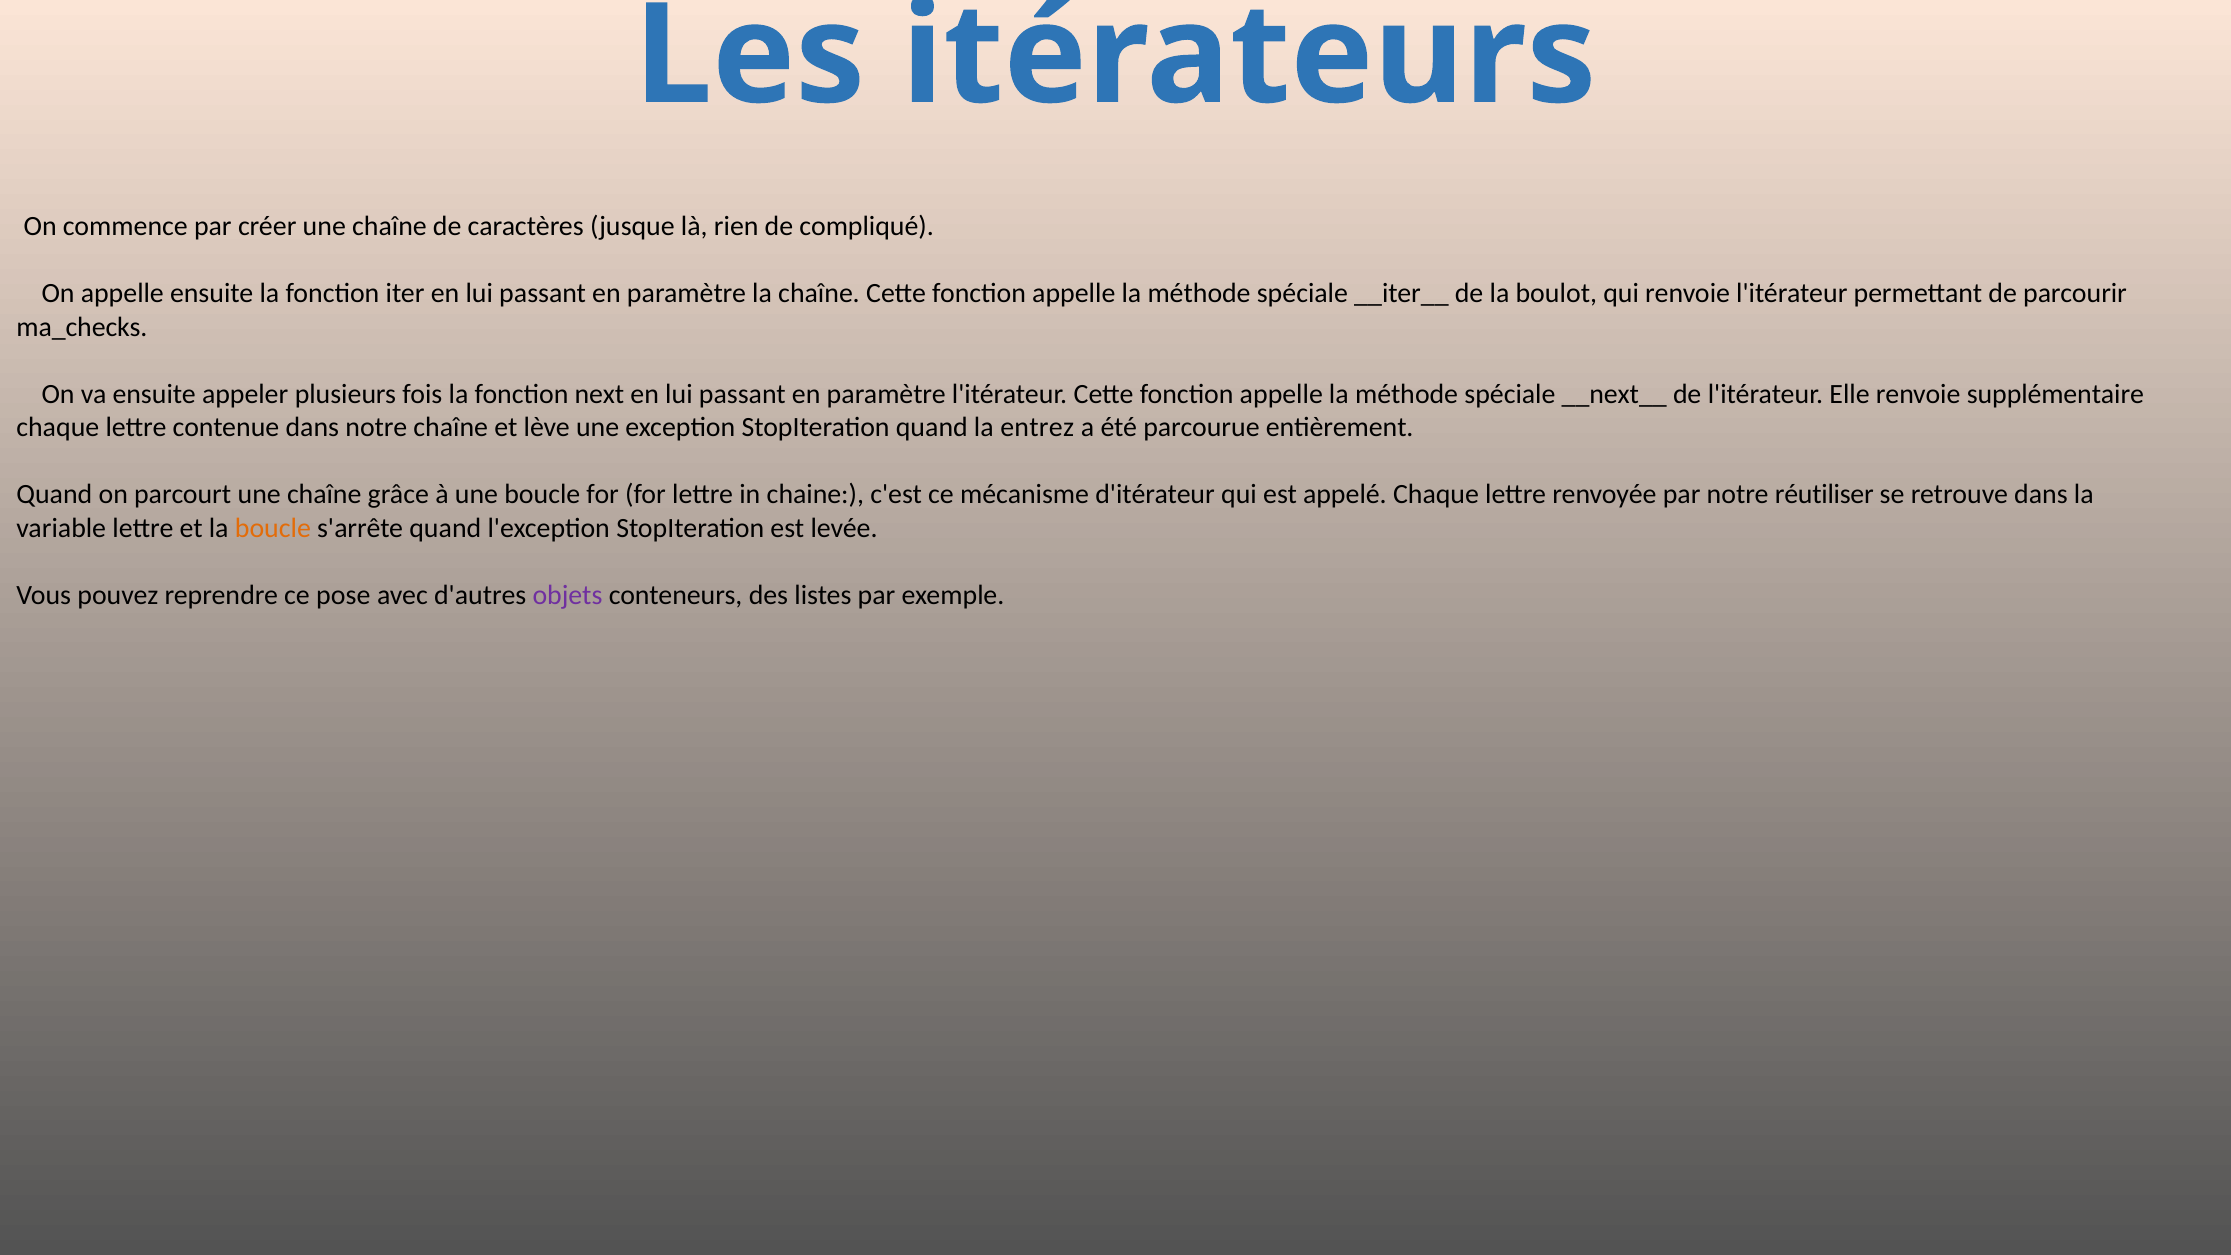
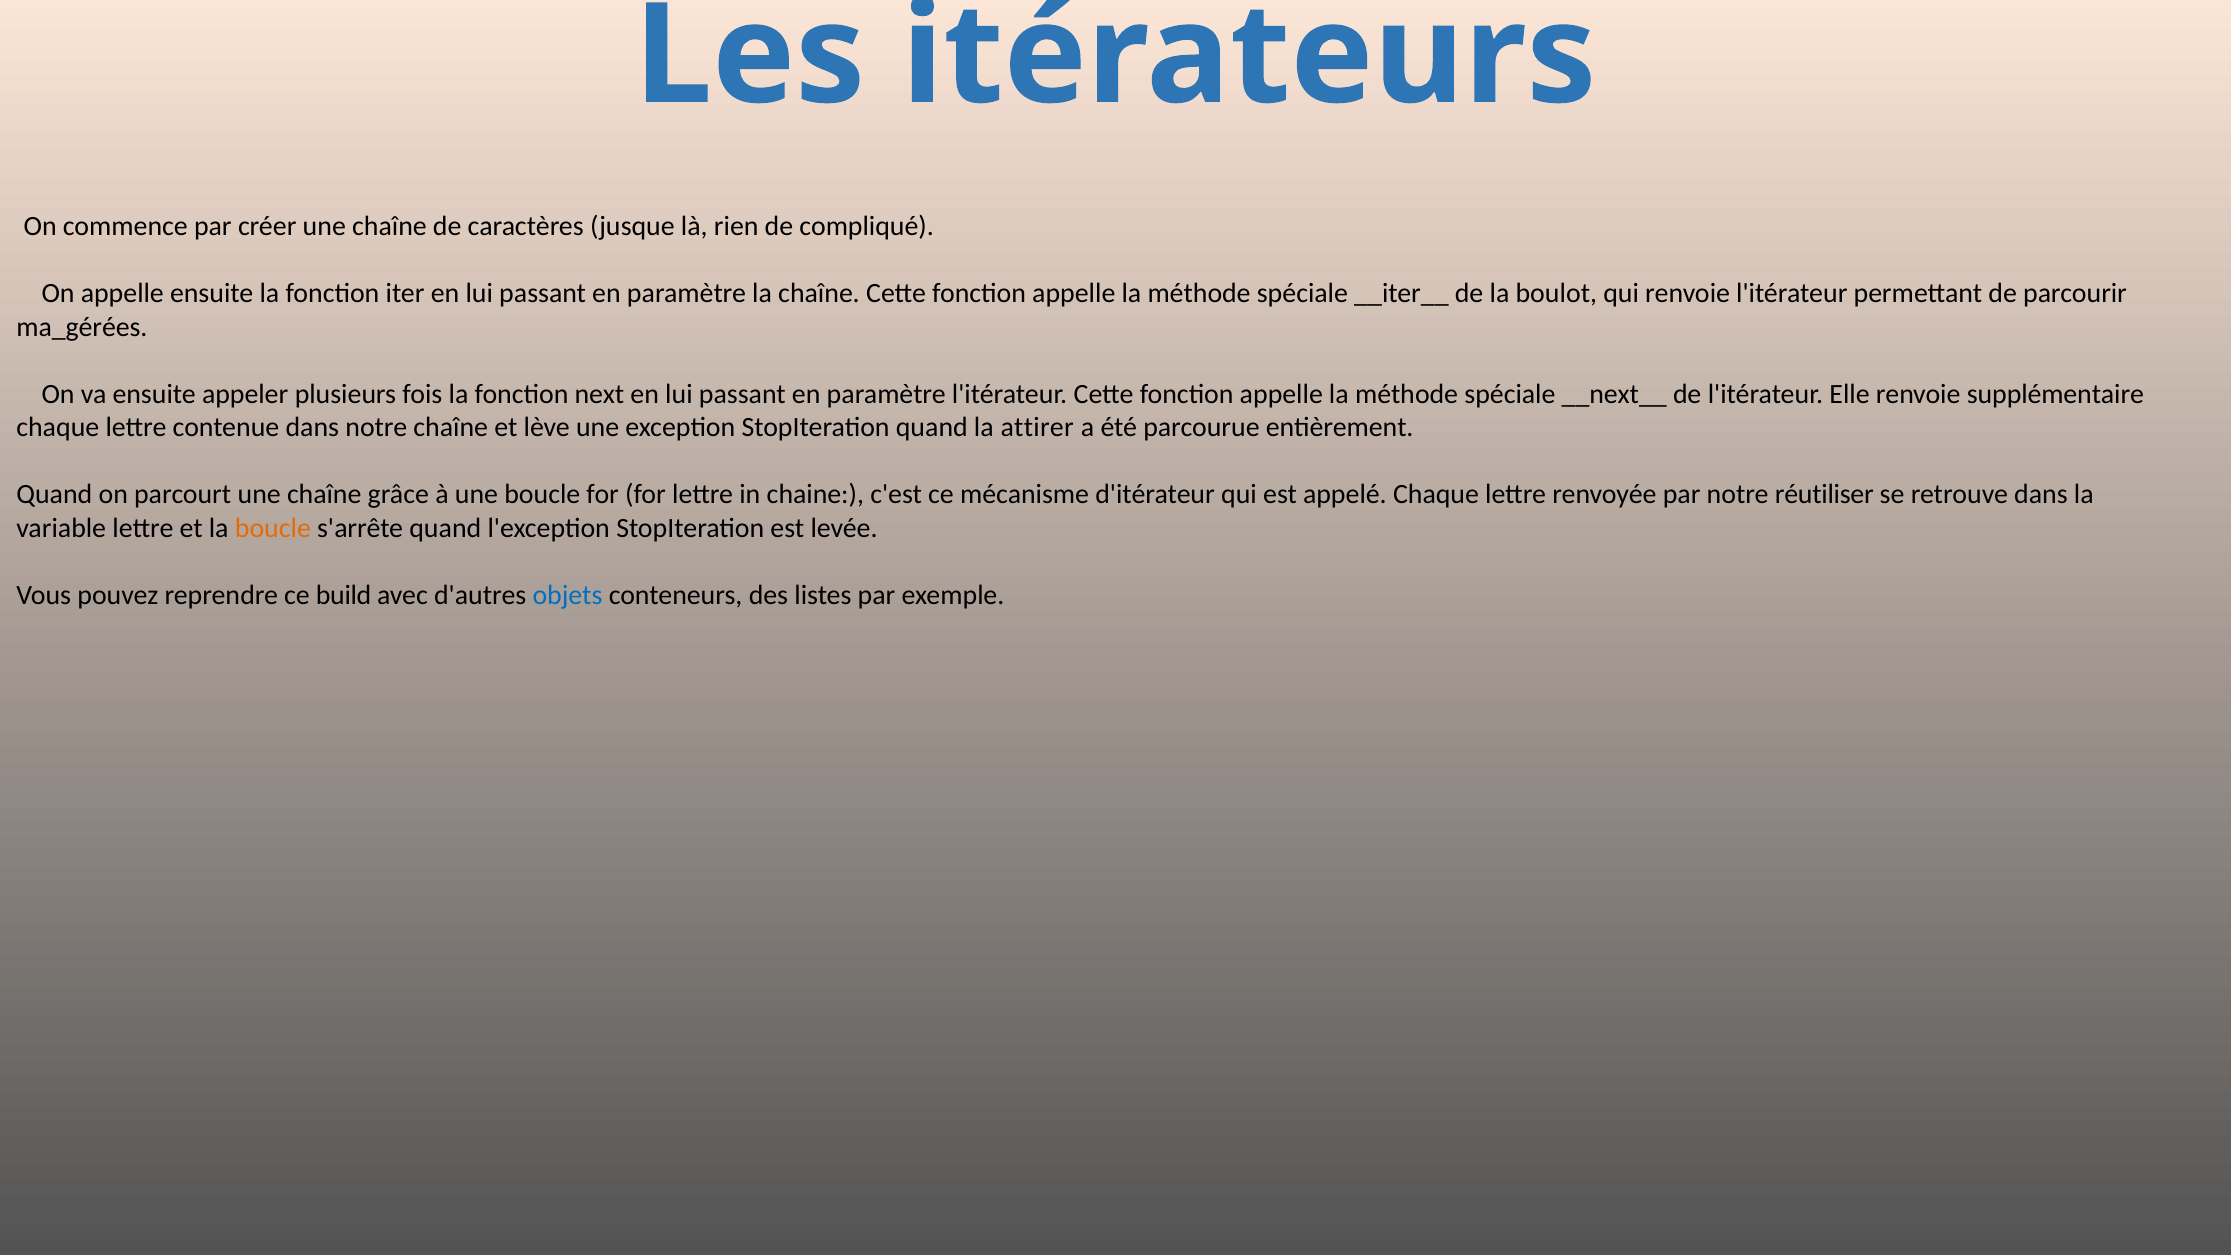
ma_checks: ma_checks -> ma_gérées
entrez: entrez -> attirer
pose: pose -> build
objets colour: purple -> blue
